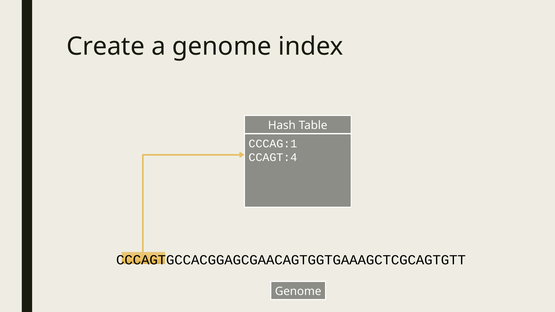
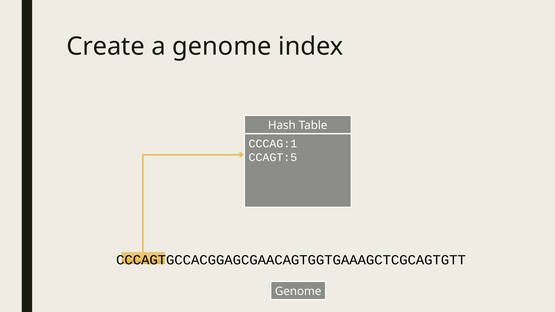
CCAGT:4: CCAGT:4 -> CCAGT:5
